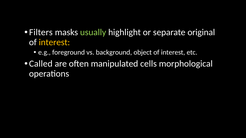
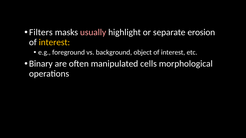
usually colour: light green -> pink
original: original -> erosion
Called: Called -> Binary
